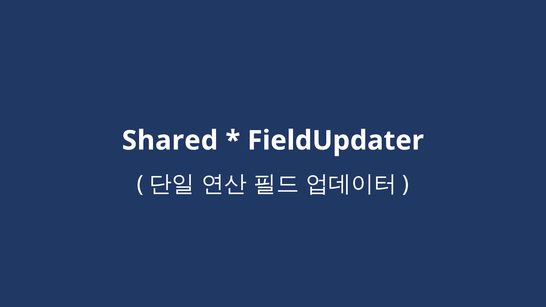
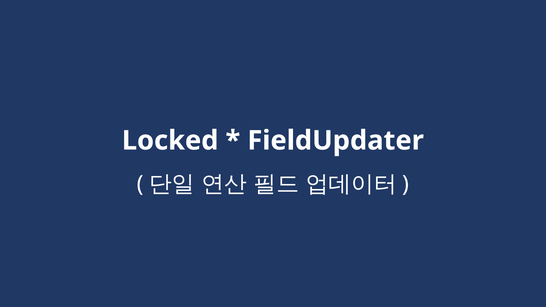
Shared: Shared -> Locked
